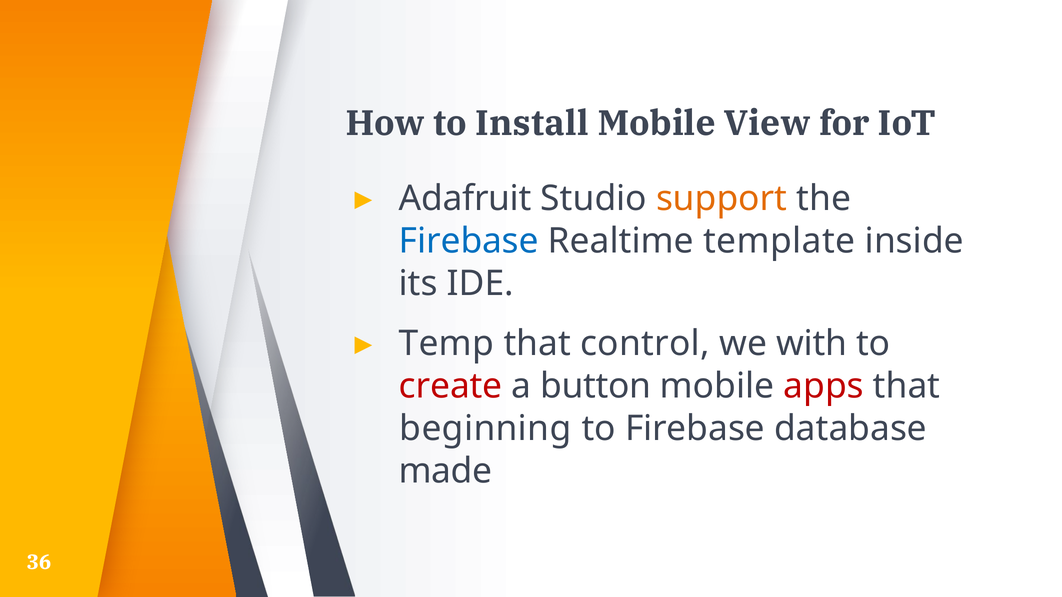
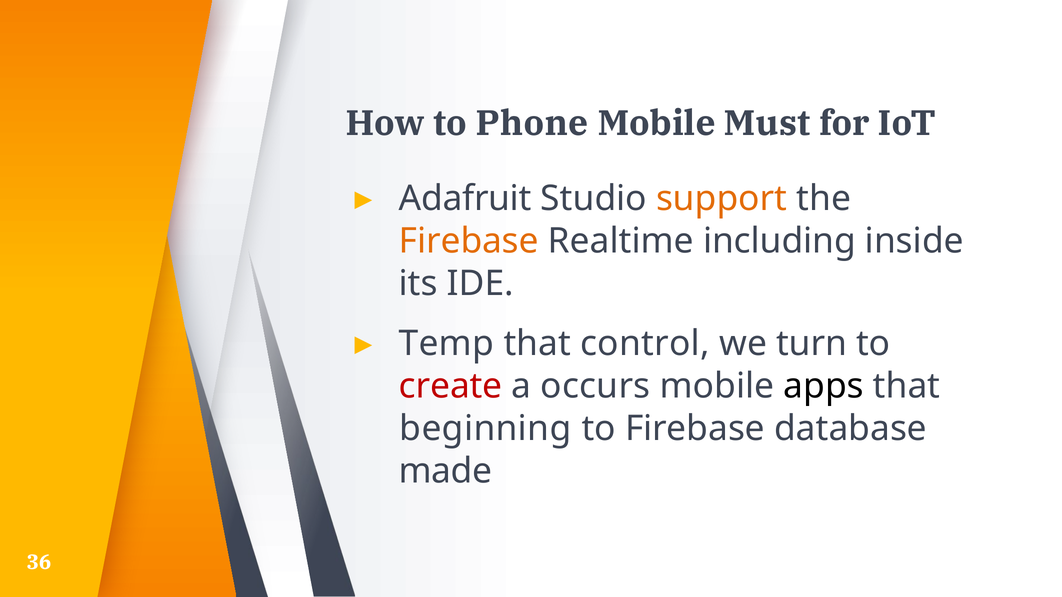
Install: Install -> Phone
View: View -> Must
Firebase at (469, 241) colour: blue -> orange
template: template -> including
with: with -> turn
button: button -> occurs
apps colour: red -> black
